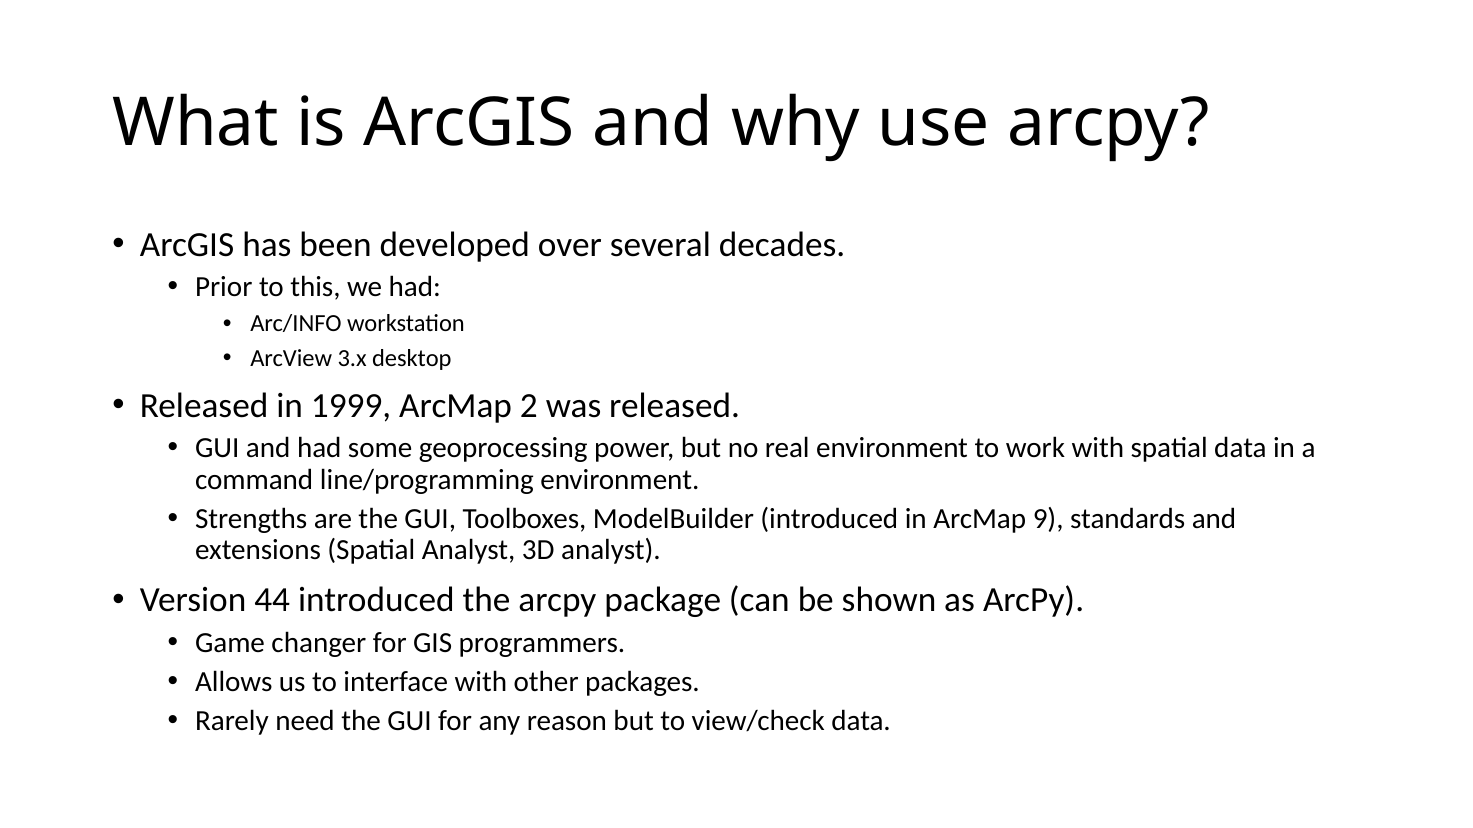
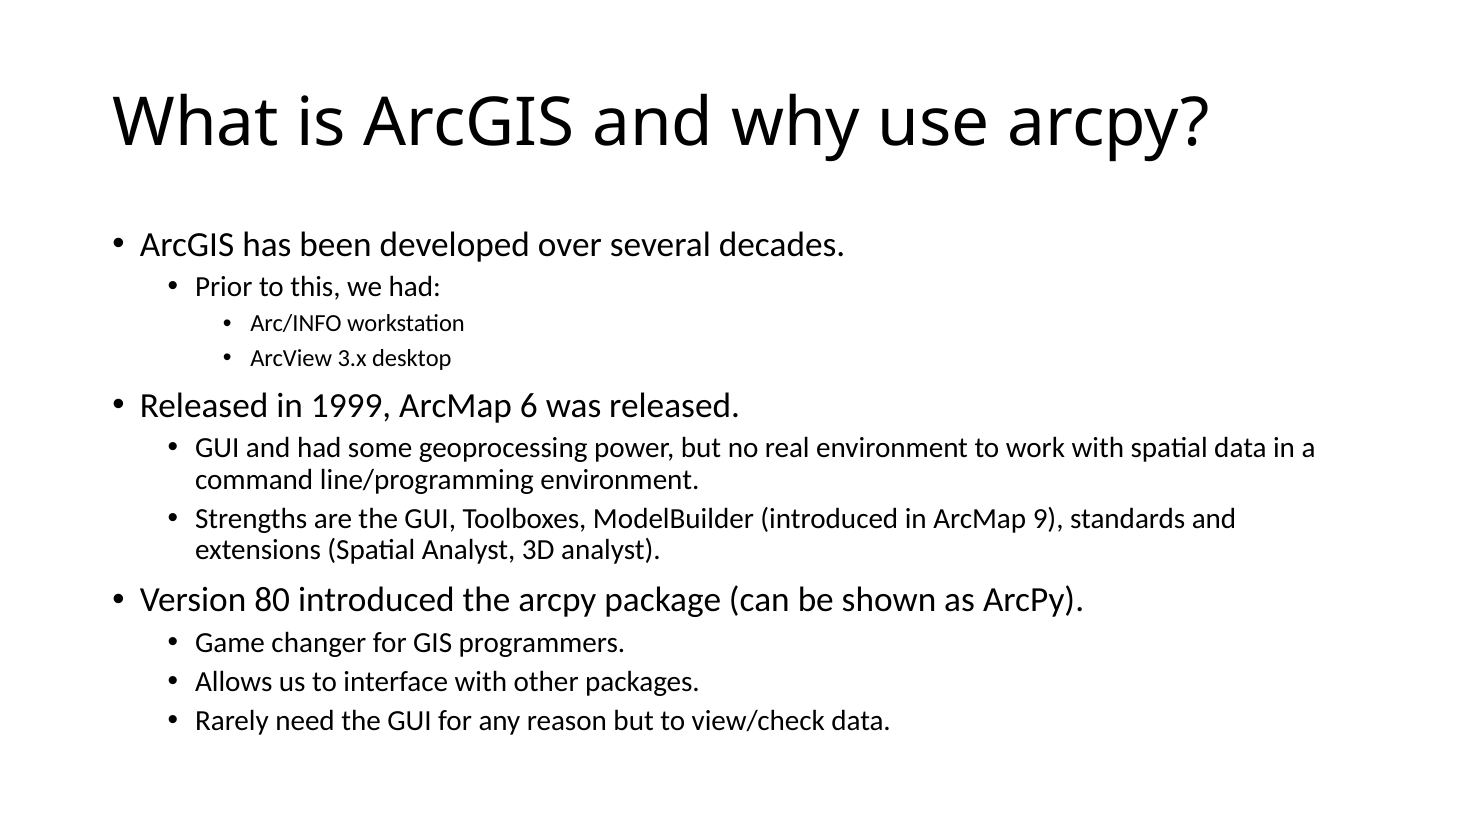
2: 2 -> 6
44: 44 -> 80
